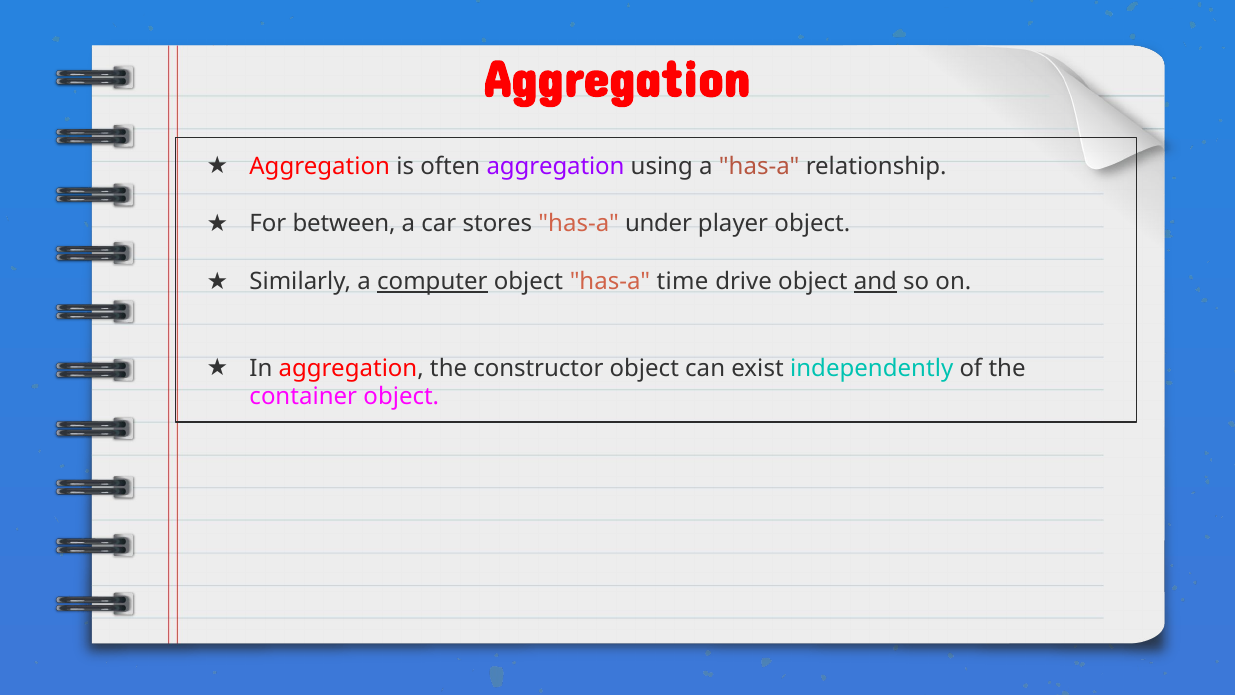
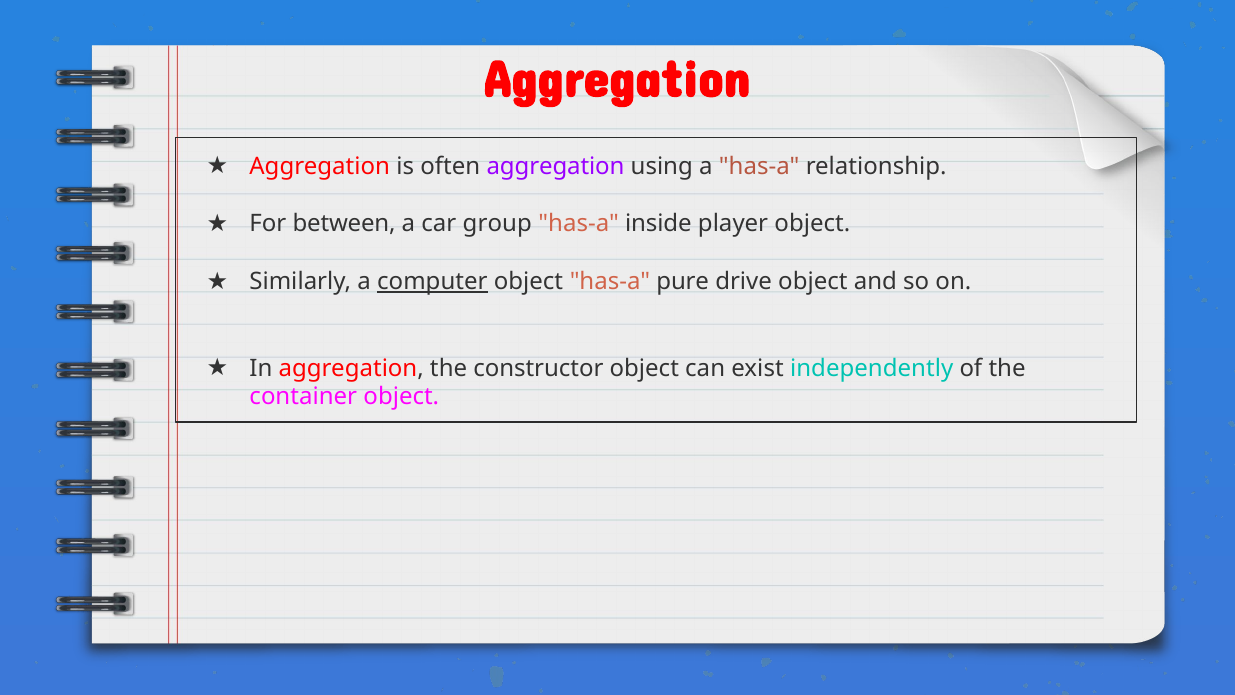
stores: stores -> group
under: under -> inside
time: time -> pure
and underline: present -> none
